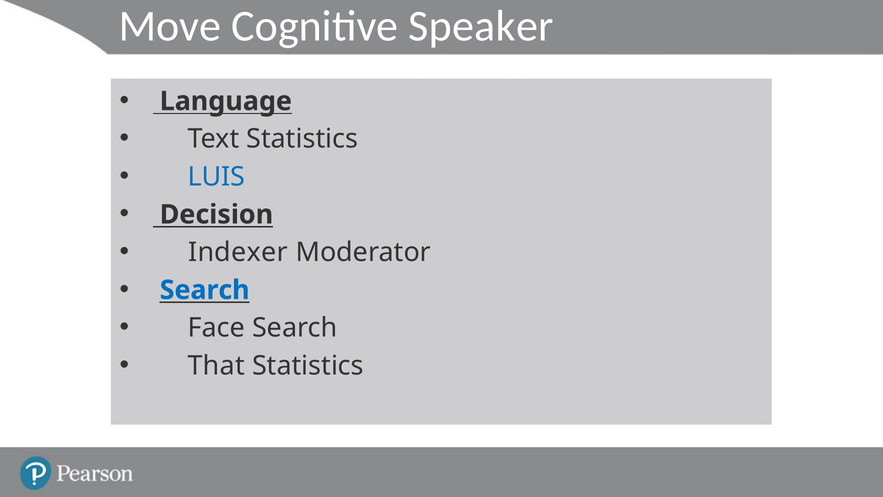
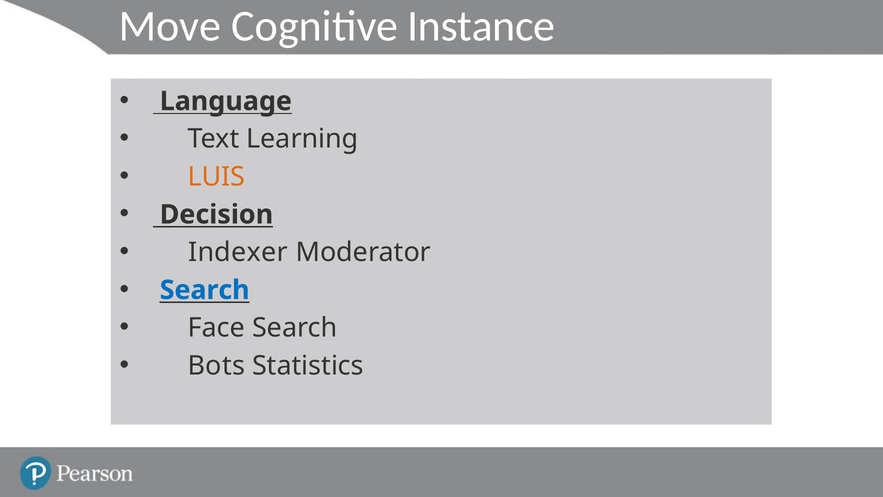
Speaker: Speaker -> Instance
Text Statistics: Statistics -> Learning
LUIS colour: blue -> orange
That: That -> Bots
